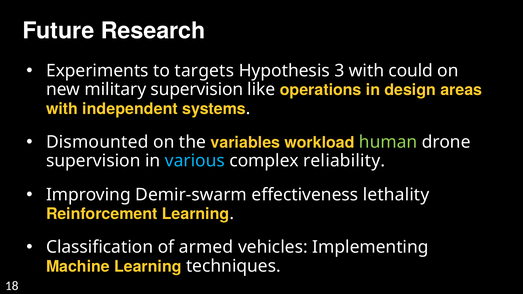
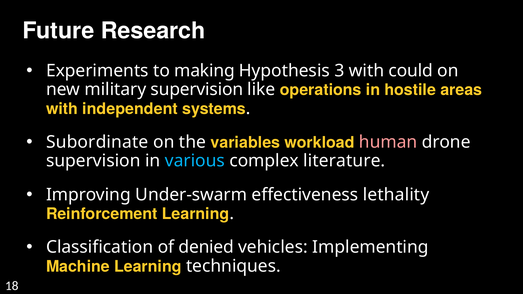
targets: targets -> making
design: design -> hostile
Dismounted: Dismounted -> Subordinate
human colour: light green -> pink
reliability: reliability -> literature
Demir-swarm: Demir-swarm -> Under-swarm
armed: armed -> denied
